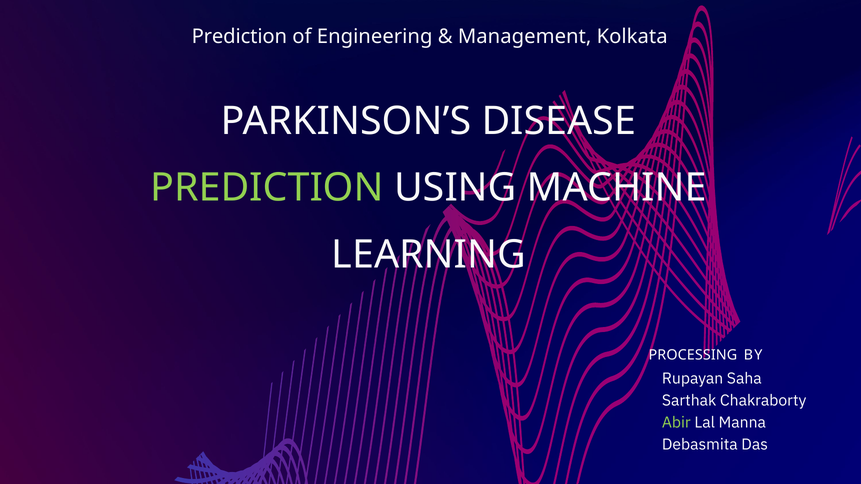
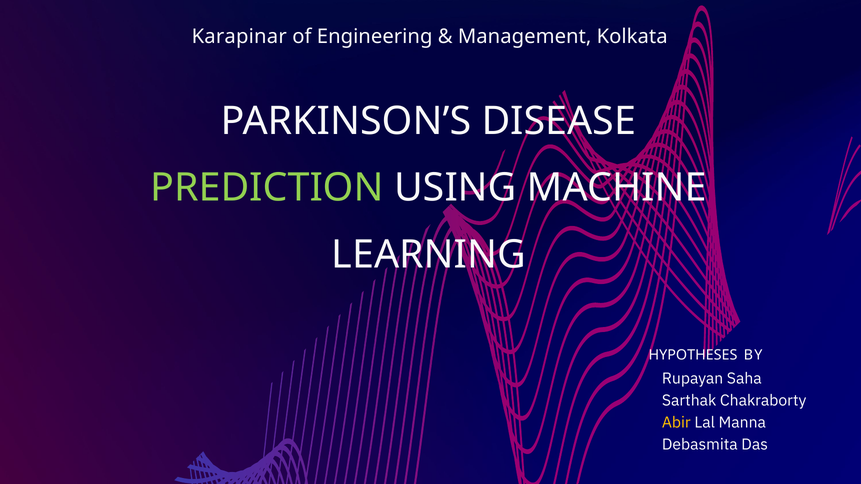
Prediction at (239, 37): Prediction -> Karapinar
PROCESSING: PROCESSING -> HYPOTHESES
Abir colour: light green -> yellow
